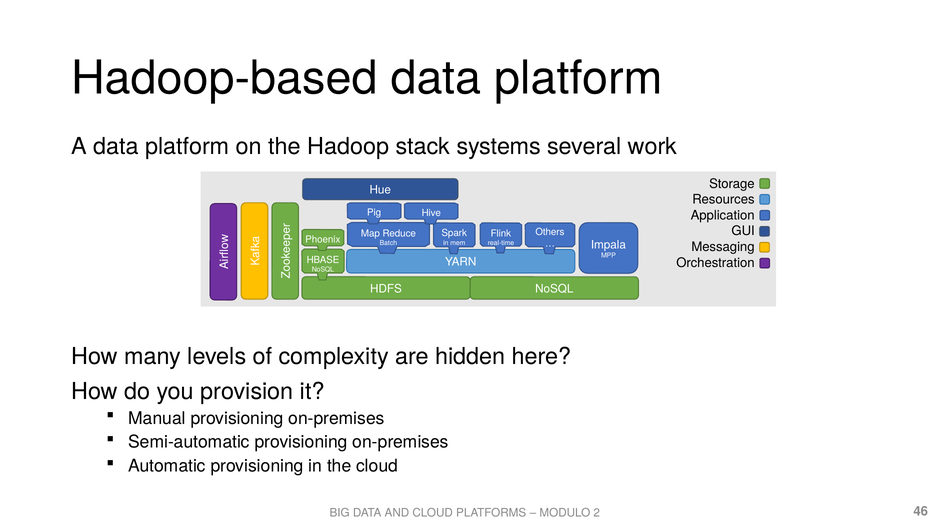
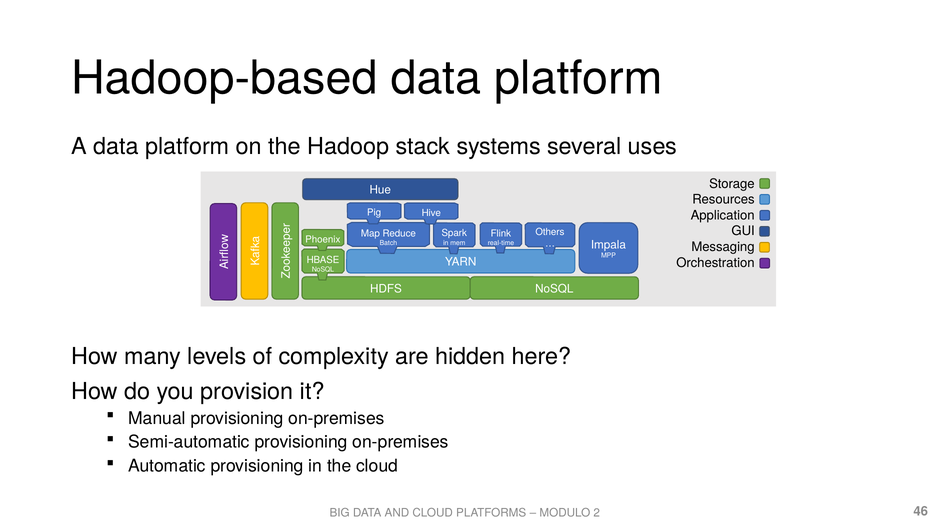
work: work -> uses
